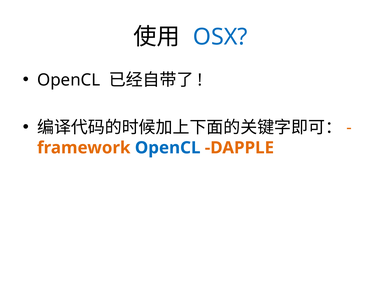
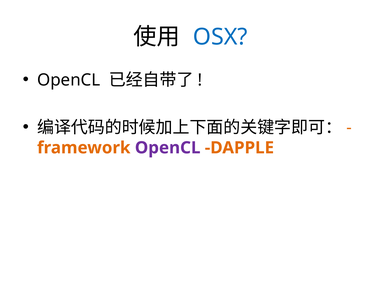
OpenCL at (168, 148) colour: blue -> purple
